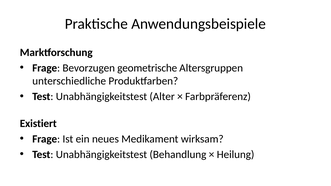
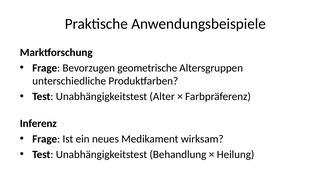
Existiert: Existiert -> Inferenz
